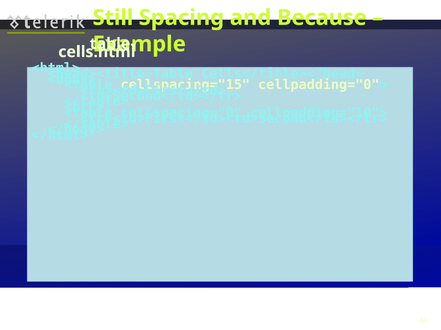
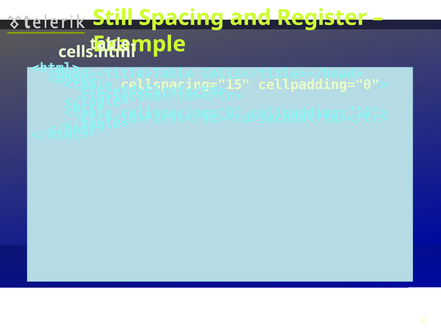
Because: Because -> Register
